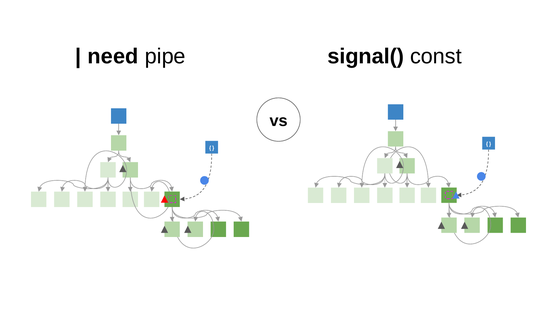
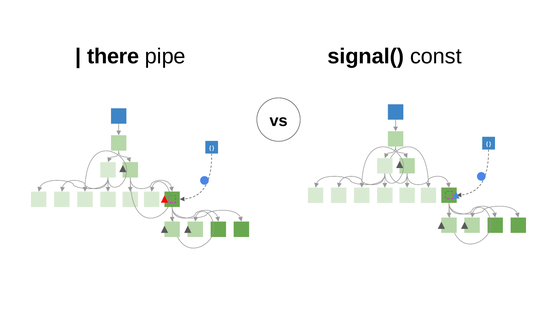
need: need -> there
